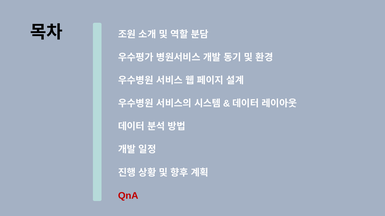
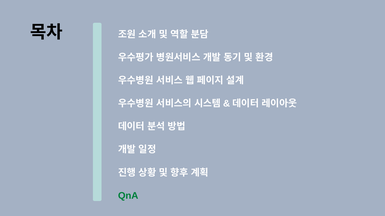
QnA colour: red -> green
